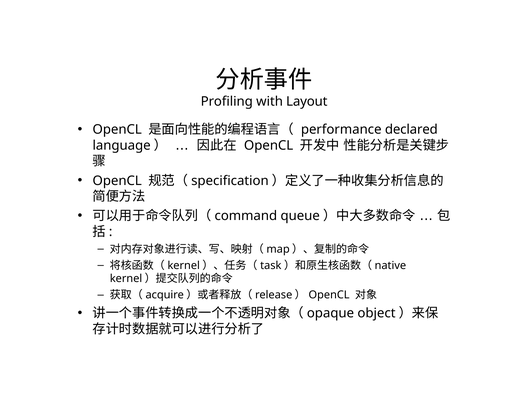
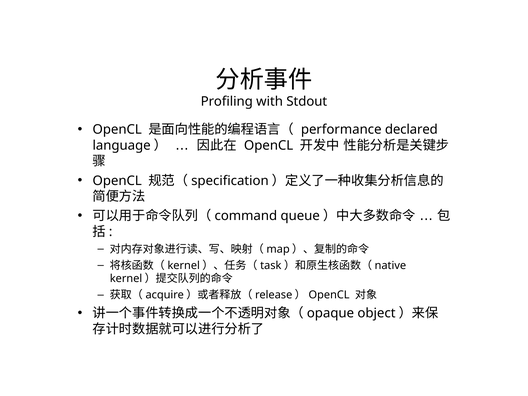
Layout: Layout -> Stdout
